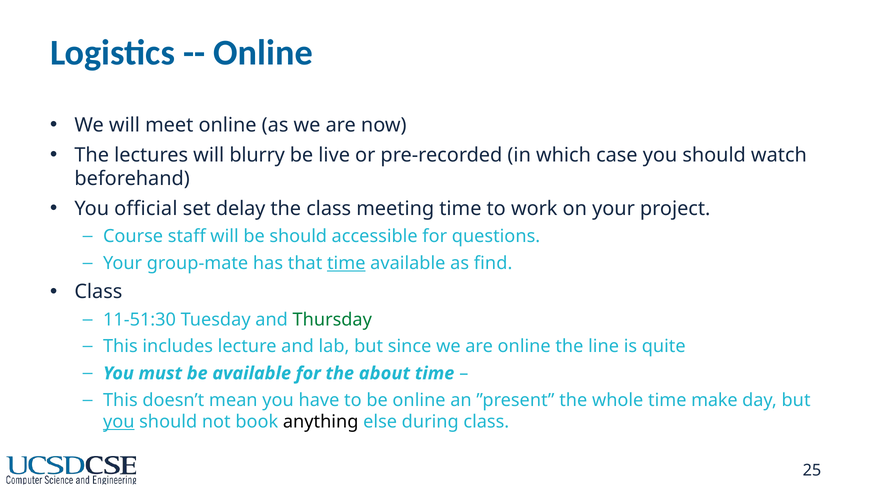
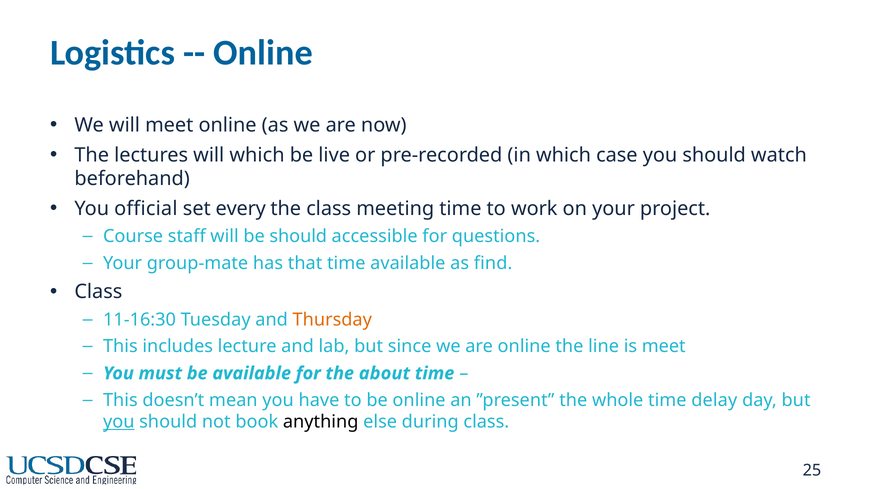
will blurry: blurry -> which
delay: delay -> every
time at (346, 263) underline: present -> none
11-51:30: 11-51:30 -> 11-16:30
Thursday colour: green -> orange
is quite: quite -> meet
make: make -> delay
